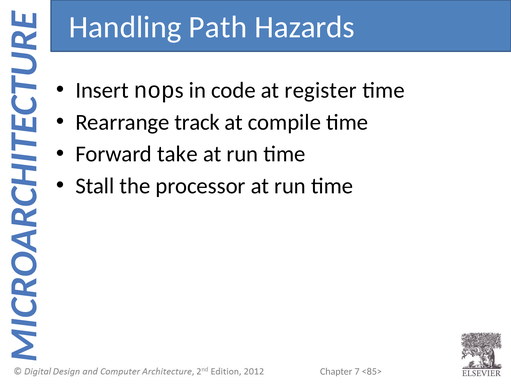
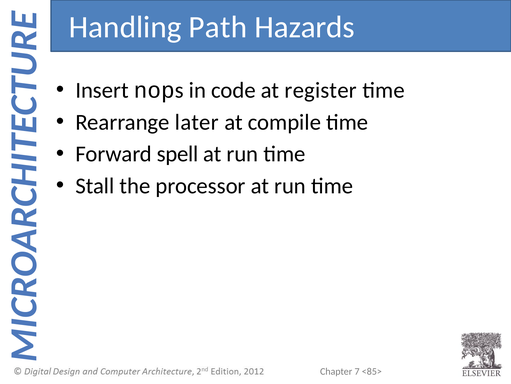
track: track -> later
take: take -> spell
